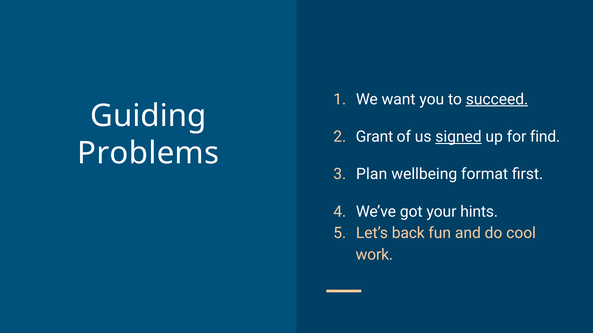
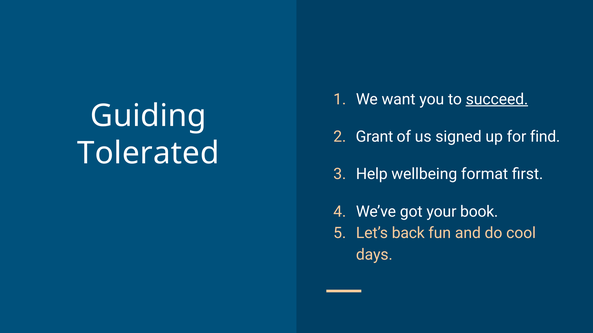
signed underline: present -> none
Problems: Problems -> Tolerated
Plan: Plan -> Help
hints: hints -> book
work: work -> days
